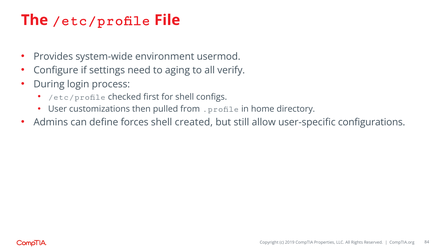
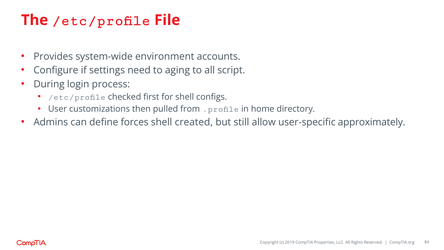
usermod: usermod -> accounts
verify: verify -> script
configurations: configurations -> approximately
